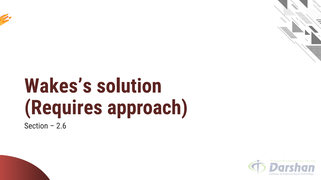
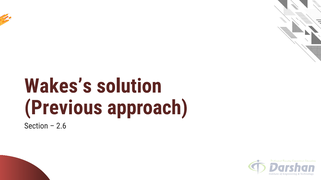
Requires: Requires -> Previous
